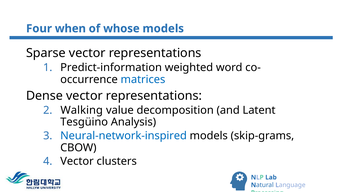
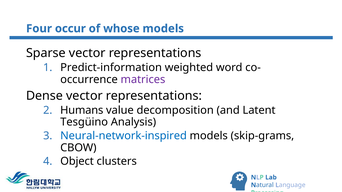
when: when -> occur
matrices colour: blue -> purple
Walking: Walking -> Humans
Vector at (77, 162): Vector -> Object
